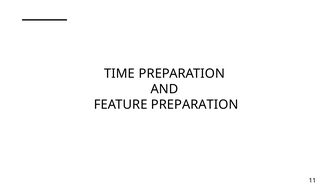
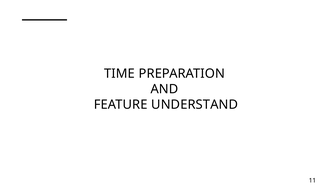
FEATURE PREPARATION: PREPARATION -> UNDERSTAND
